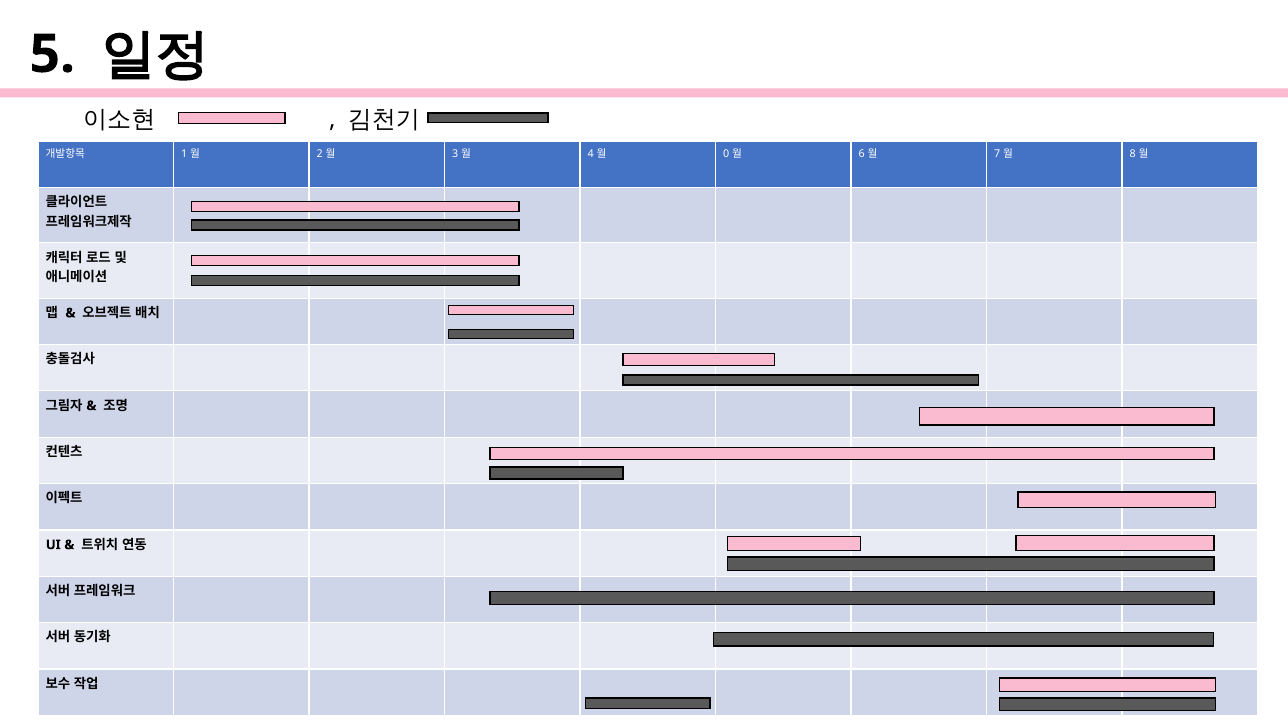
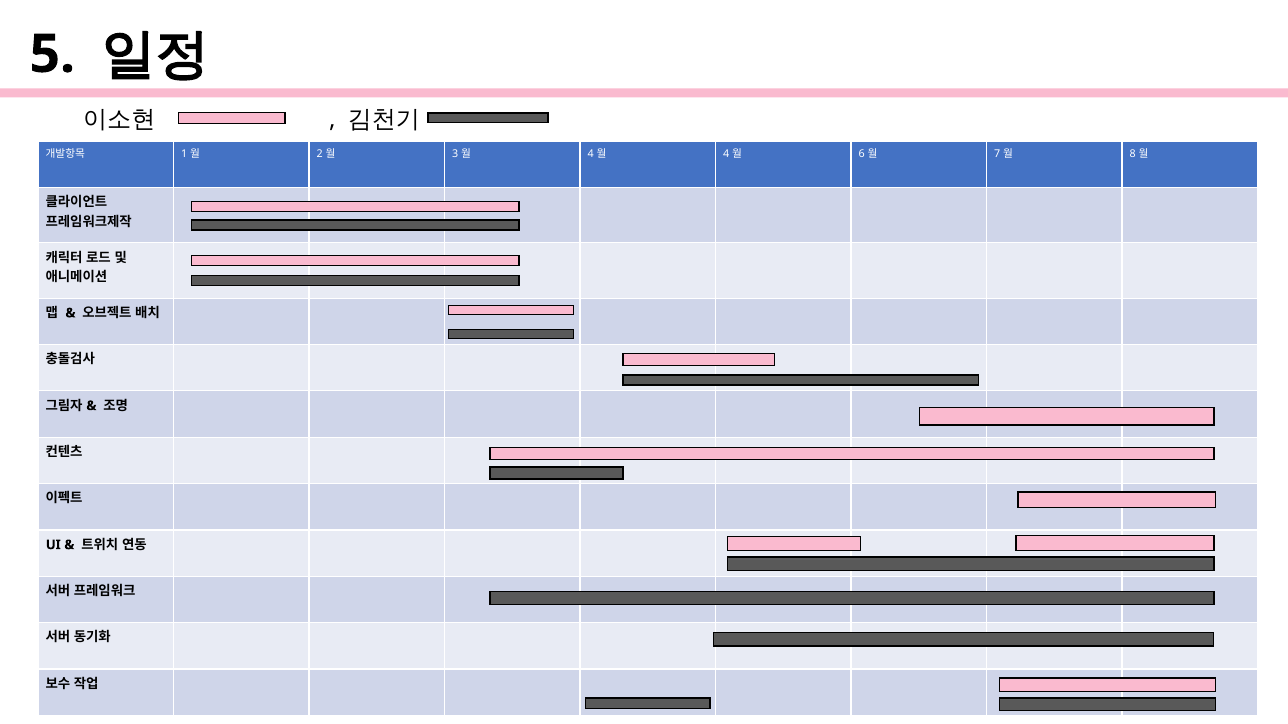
0 at (726, 154): 0 -> 4
